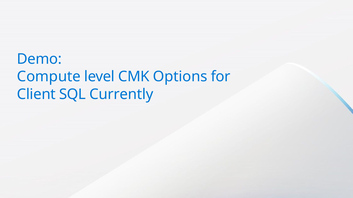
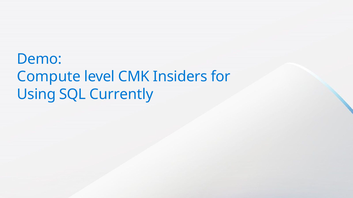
Options: Options -> Insiders
Client: Client -> Using
